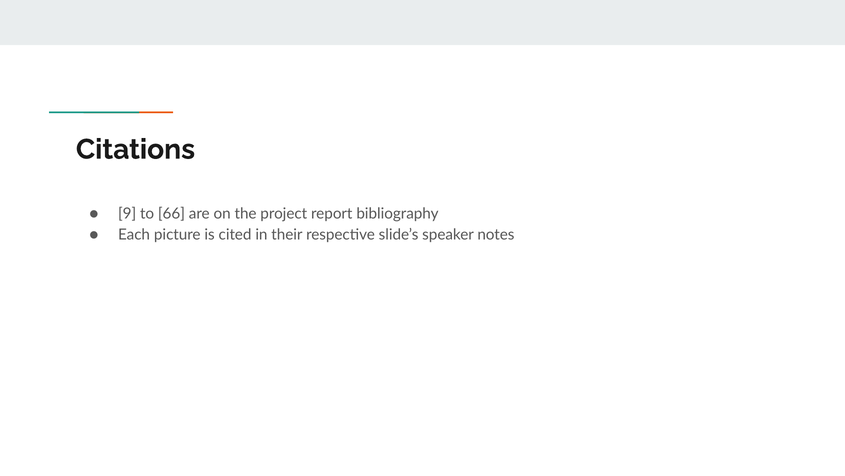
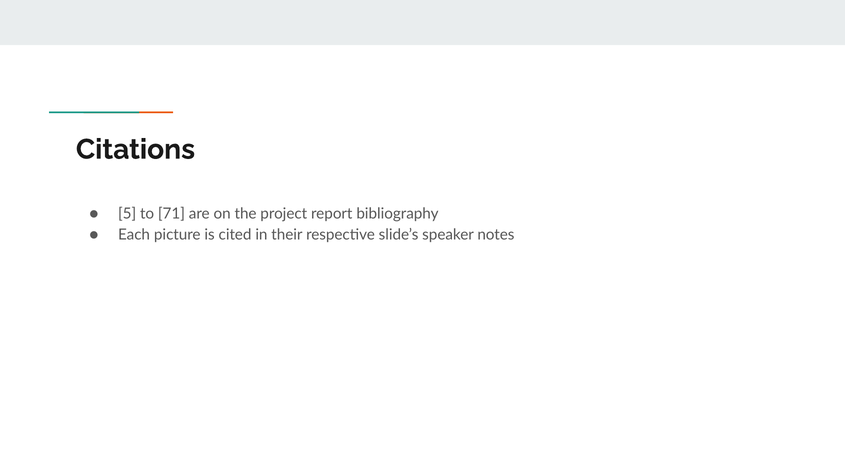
9: 9 -> 5
66: 66 -> 71
